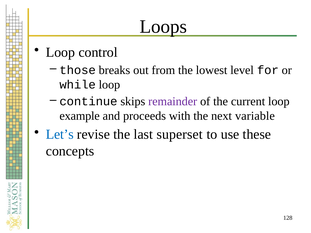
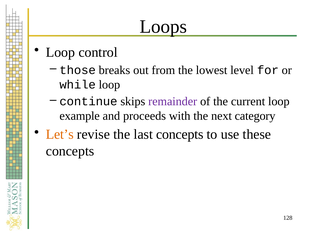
variable: variable -> category
Let’s colour: blue -> orange
last superset: superset -> concepts
